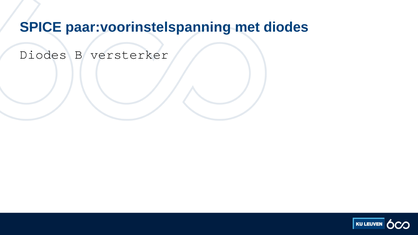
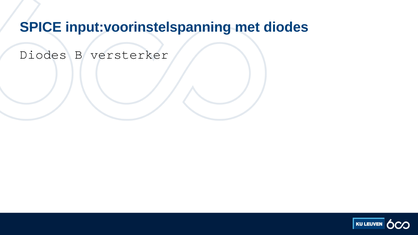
paar:voorinstelspanning: paar:voorinstelspanning -> input:voorinstelspanning
